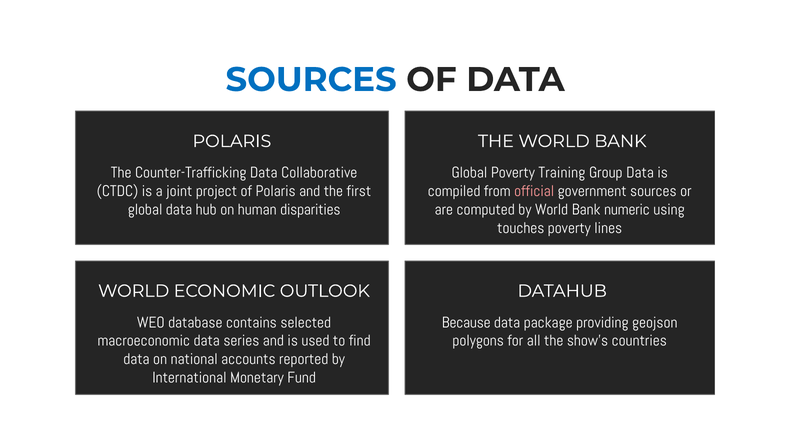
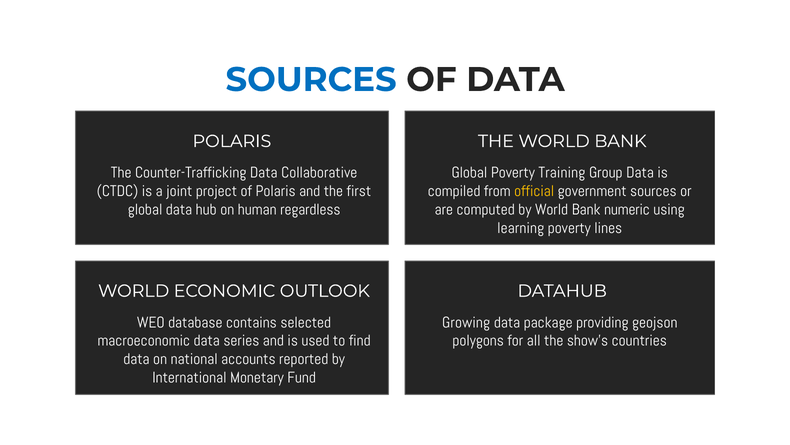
official colour: pink -> yellow
disparities: disparities -> regardless
touches: touches -> learning
Because: Because -> Growing
